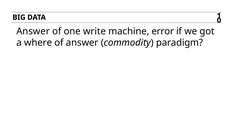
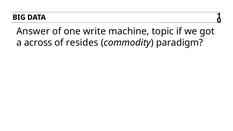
error: error -> topic
where: where -> across
of answer: answer -> resides
